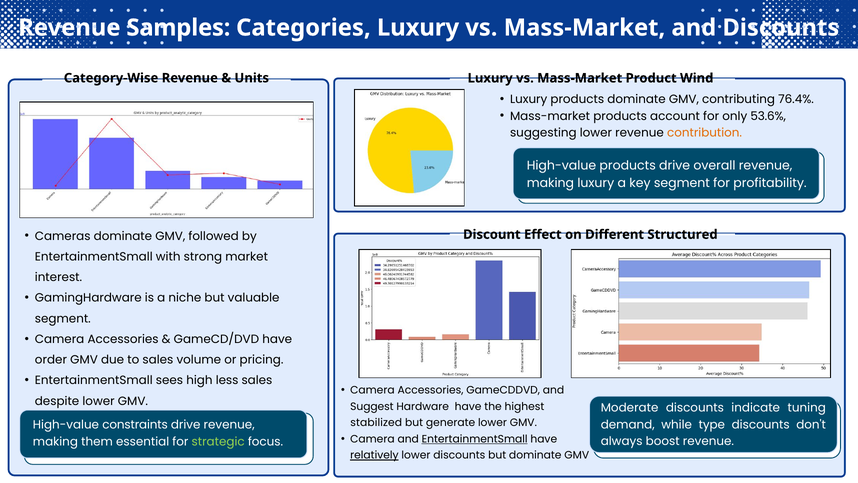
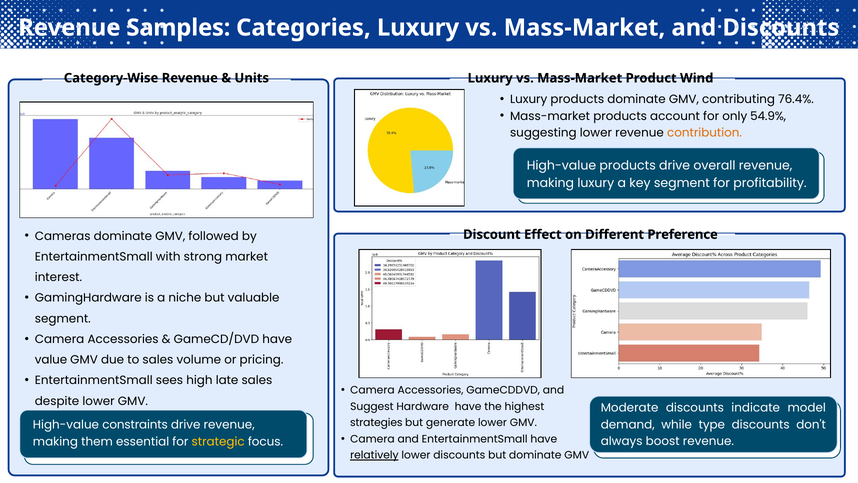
53.6%: 53.6% -> 54.9%
Structured: Structured -> Preference
order: order -> value
less: less -> late
tuning: tuning -> model
stabilized: stabilized -> strategies
EntertainmentSmall at (475, 439) underline: present -> none
strategic colour: light green -> yellow
